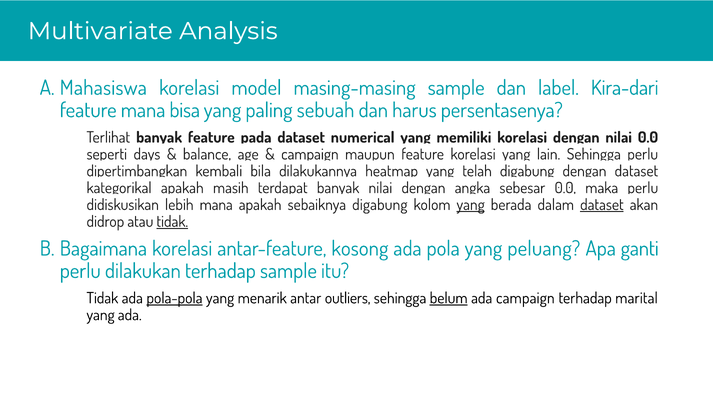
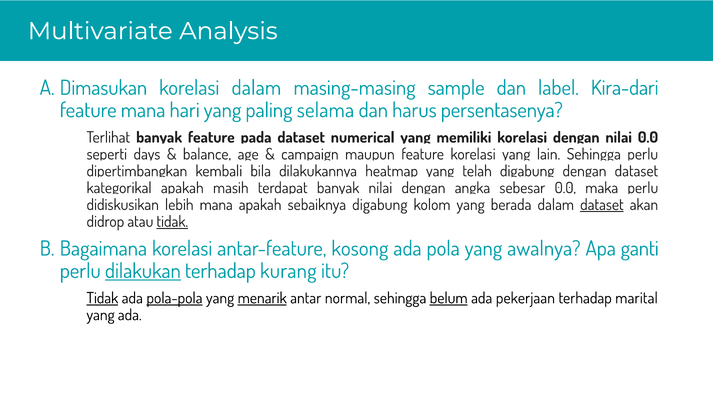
Mahasiswa: Mahasiswa -> Dimasukan
korelasi model: model -> dalam
bisa: bisa -> hari
sebuah: sebuah -> selama
yang at (471, 205) underline: present -> none
peluang: peluang -> awalnya
dilakukan underline: none -> present
terhadap sample: sample -> kurang
Tidak at (102, 298) underline: none -> present
menarik underline: none -> present
outliers: outliers -> normal
ada campaign: campaign -> pekerjaan
